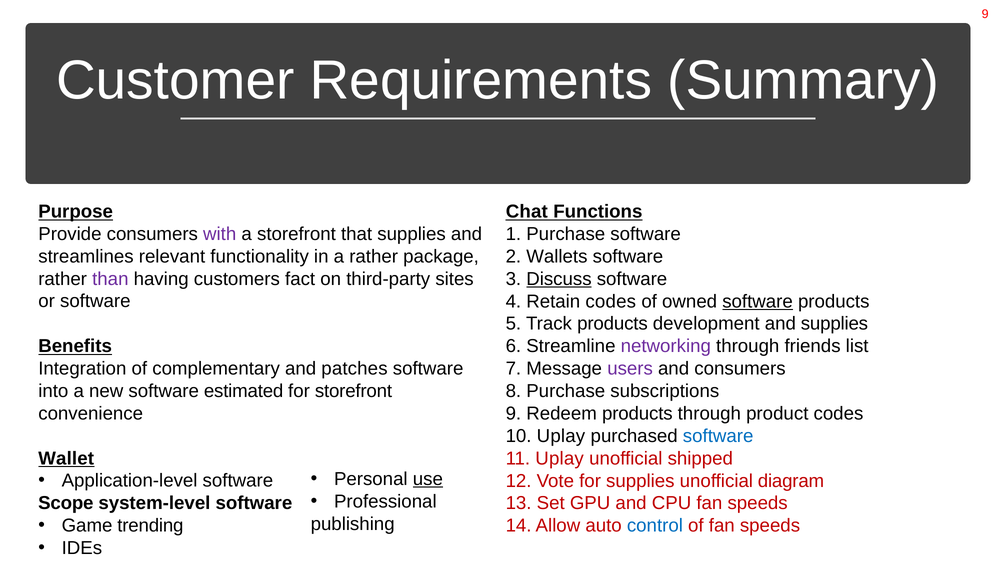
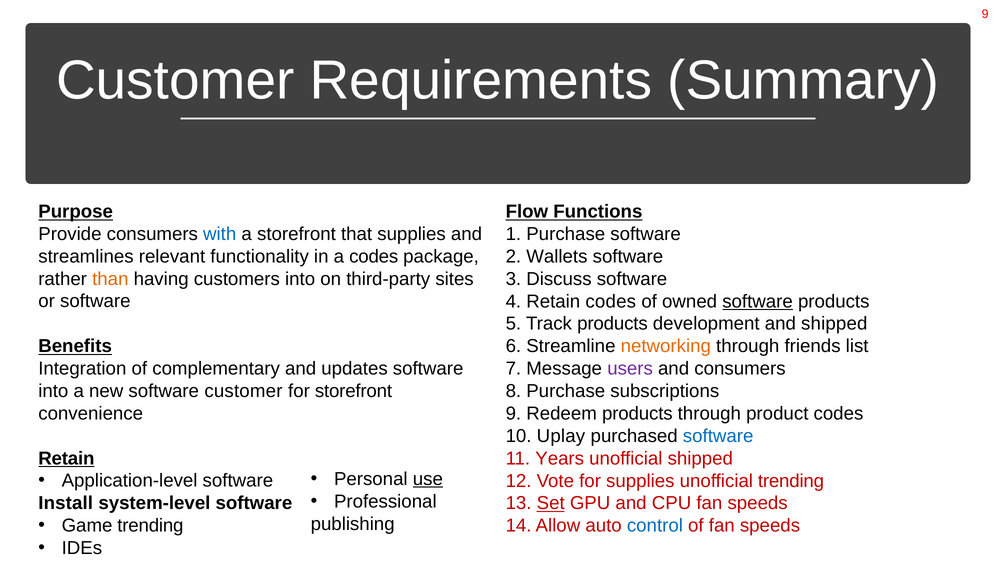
Chat: Chat -> Flow
with colour: purple -> blue
a rather: rather -> codes
than colour: purple -> orange
customers fact: fact -> into
Discuss underline: present -> none
and supplies: supplies -> shipped
networking colour: purple -> orange
patches: patches -> updates
software estimated: estimated -> customer
Wallet at (66, 458): Wallet -> Retain
11 Uplay: Uplay -> Years
unofficial diagram: diagram -> trending
Scope: Scope -> Install
Set underline: none -> present
